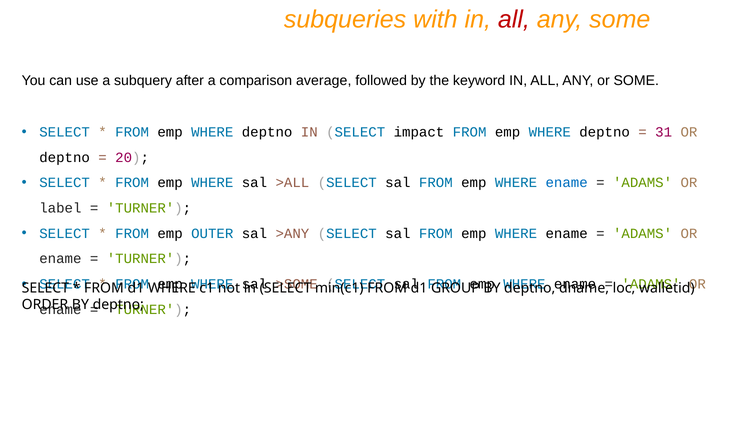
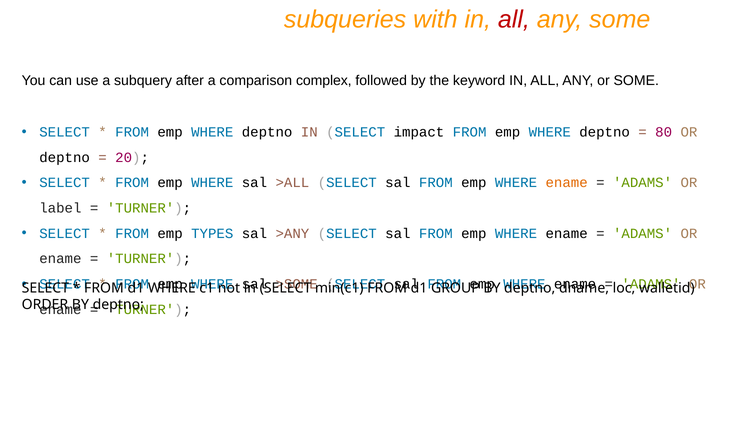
average: average -> complex
31: 31 -> 80
ename at (567, 183) colour: blue -> orange
OUTER: OUTER -> TYPES
